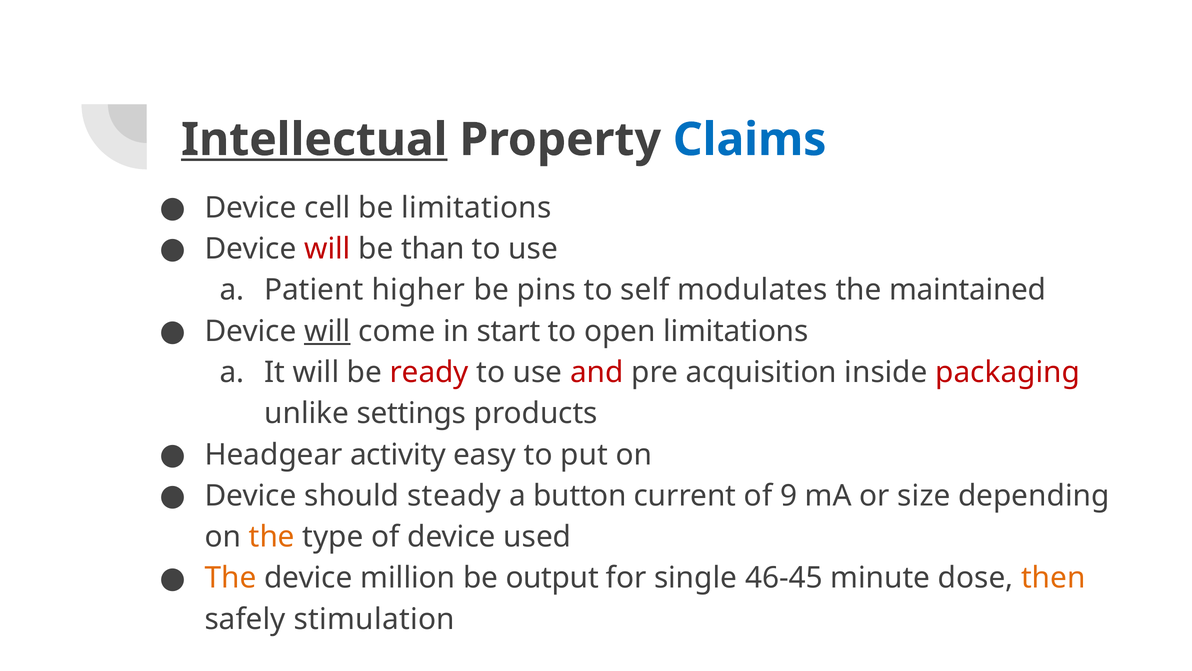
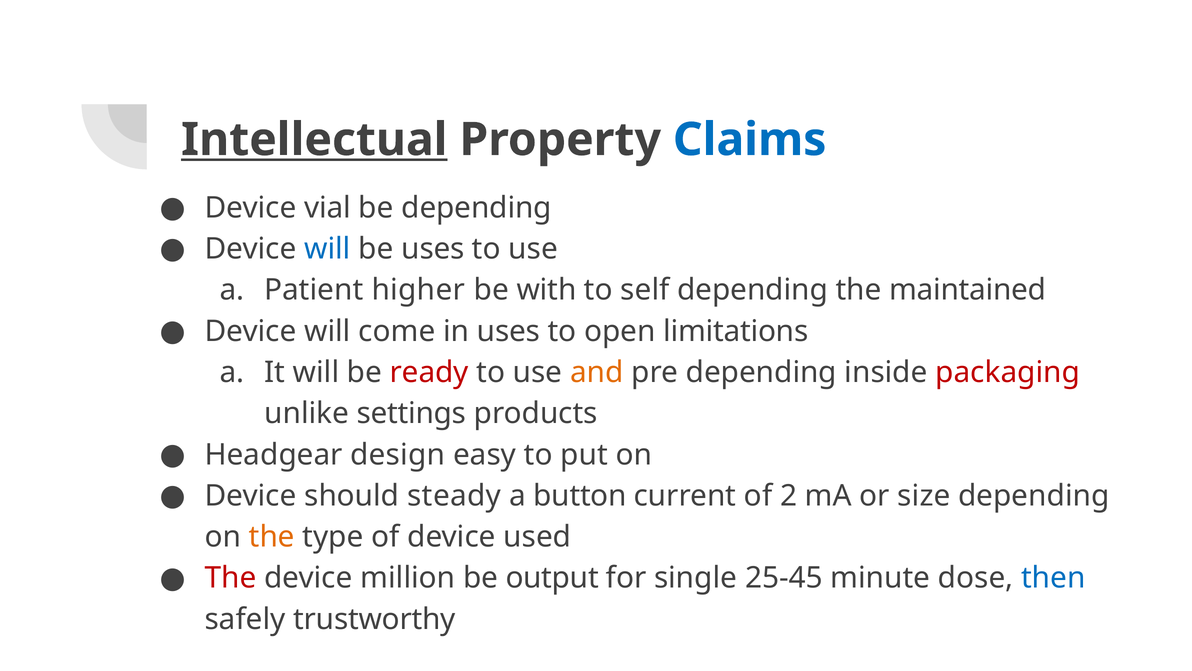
cell: cell -> vial
be limitations: limitations -> depending
will at (327, 249) colour: red -> blue
be than: than -> uses
pins: pins -> with
self modulates: modulates -> depending
will at (327, 331) underline: present -> none
in start: start -> uses
and colour: red -> orange
pre acquisition: acquisition -> depending
activity: activity -> design
9: 9 -> 2
The at (231, 578) colour: orange -> red
46-45: 46-45 -> 25-45
then colour: orange -> blue
stimulation: stimulation -> trustworthy
